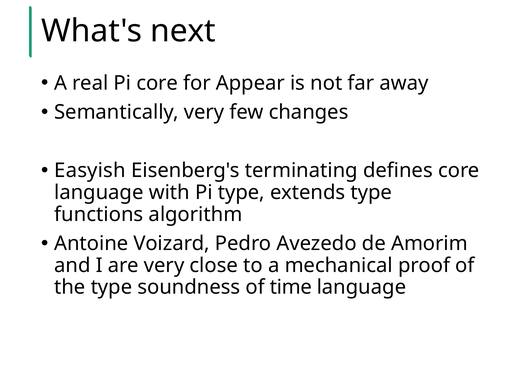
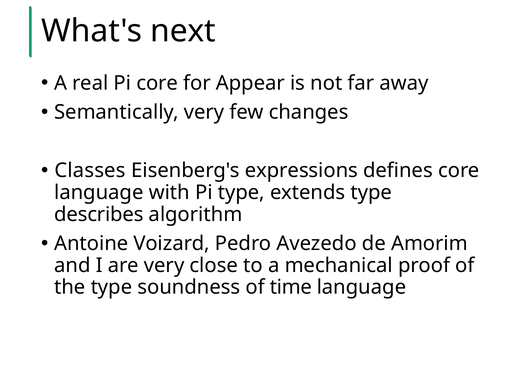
Easyish: Easyish -> Classes
terminating: terminating -> expressions
functions: functions -> describes
